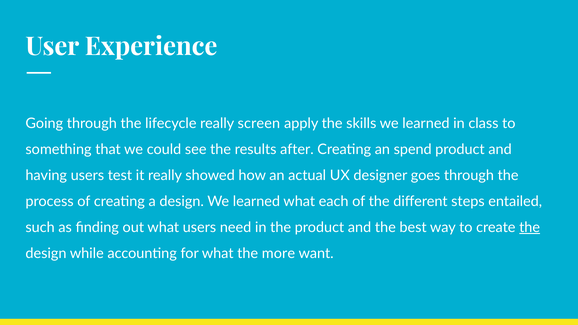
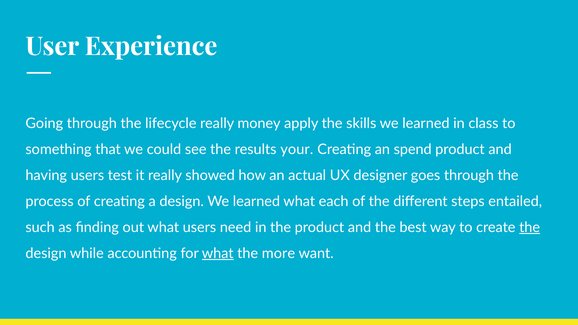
screen: screen -> money
after: after -> your
what at (218, 253) underline: none -> present
